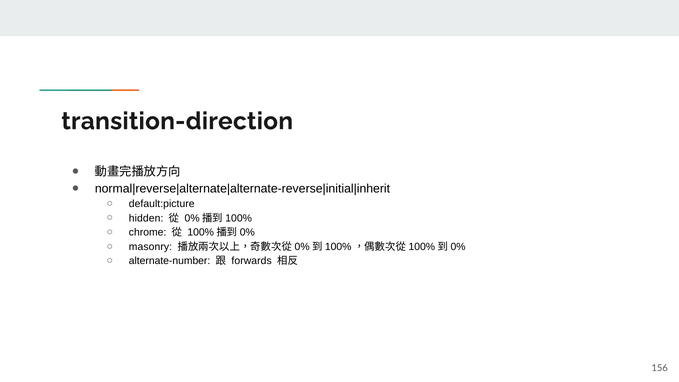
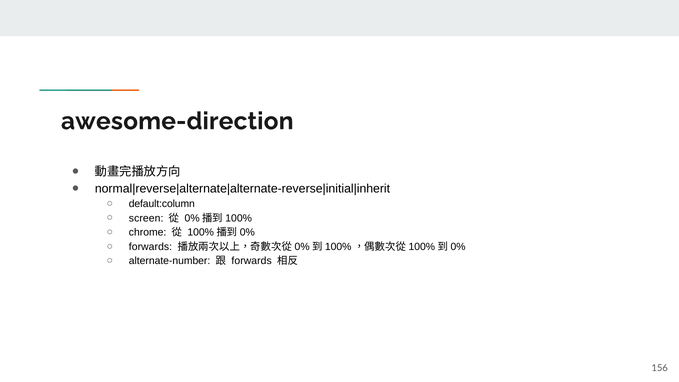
transition-direction: transition-direction -> awesome-direction
default:picture: default:picture -> default:column
hidden: hidden -> screen
masonry at (150, 247): masonry -> forwards
